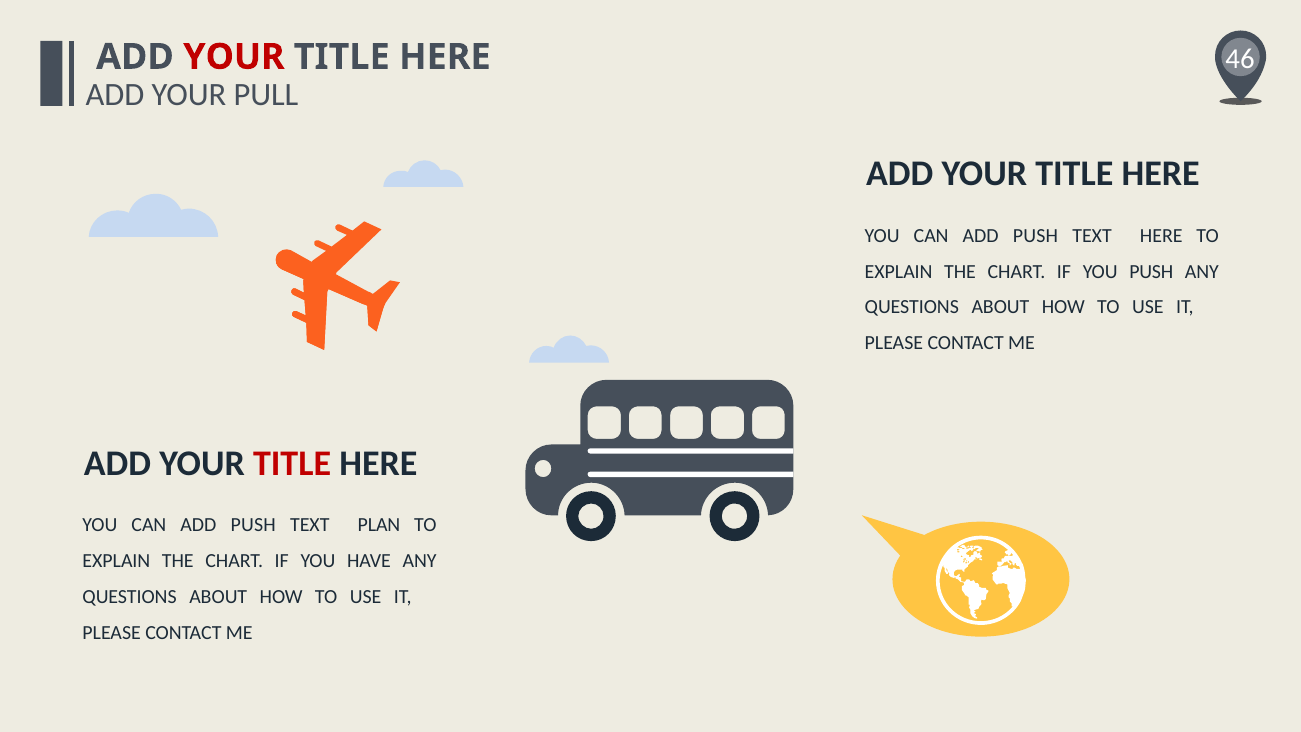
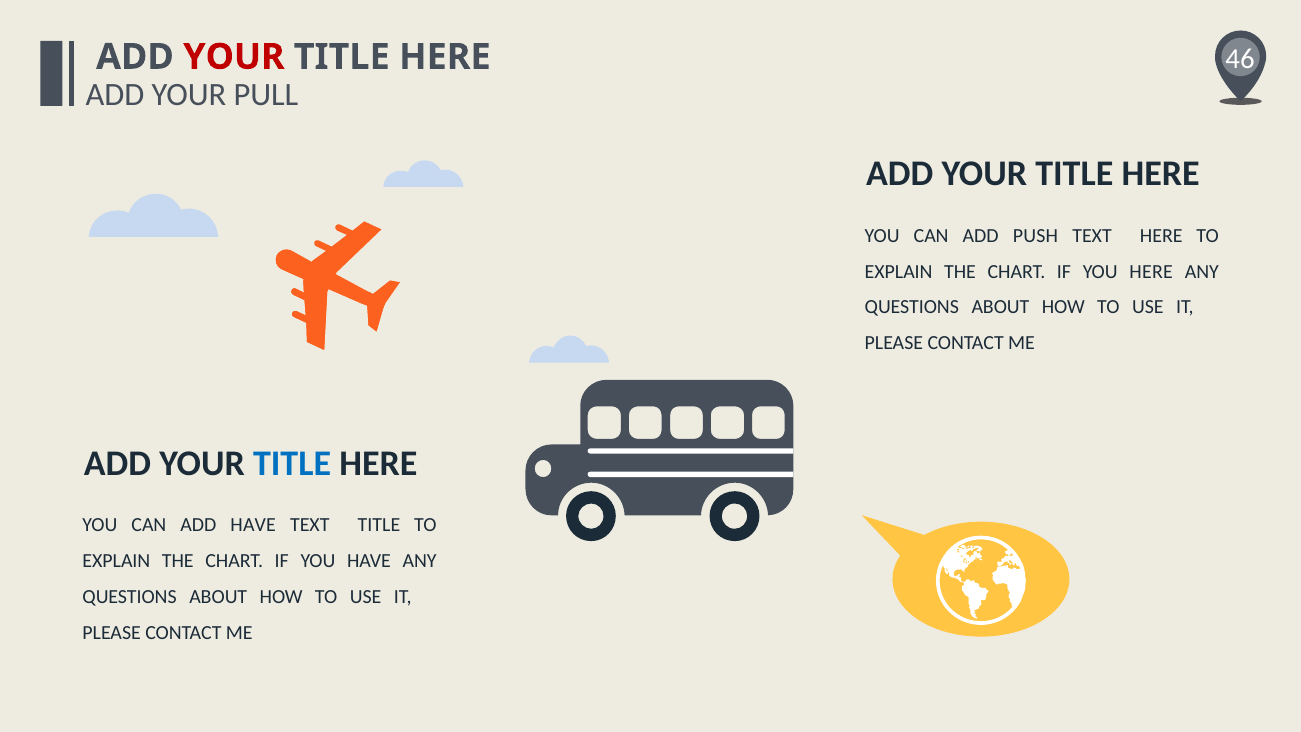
YOU PUSH: PUSH -> HERE
TITLE at (292, 463) colour: red -> blue
PUSH at (253, 525): PUSH -> HAVE
TEXT PLAN: PLAN -> TITLE
